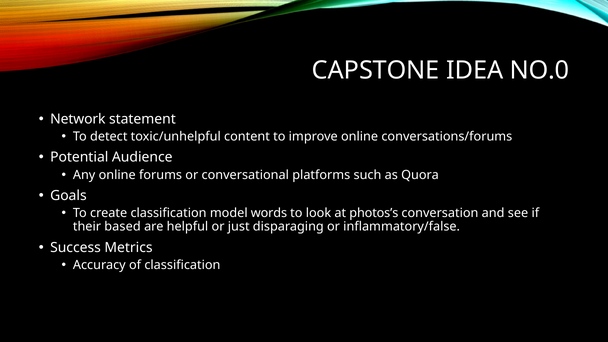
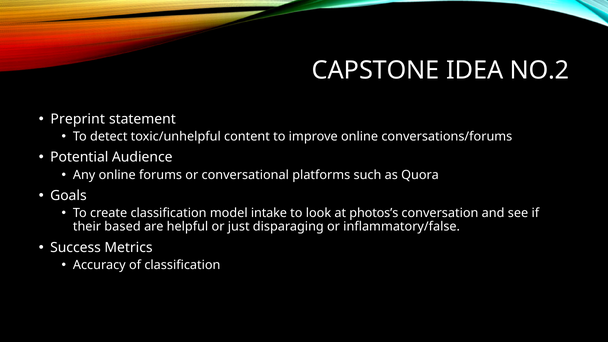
NO.0: NO.0 -> NO.2
Network: Network -> Preprint
words: words -> intake
